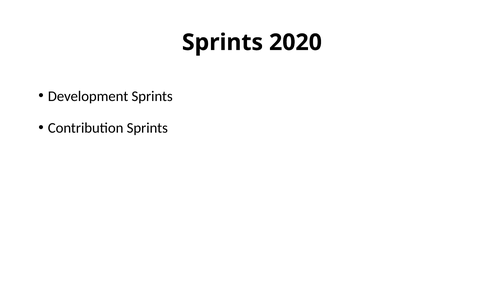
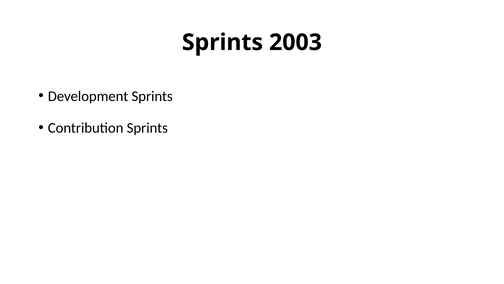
2020: 2020 -> 2003
